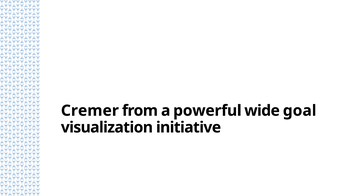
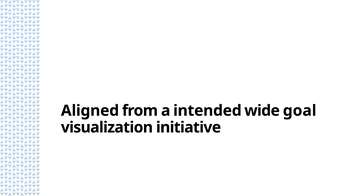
Cremer: Cremer -> Aligned
powerful: powerful -> intended
